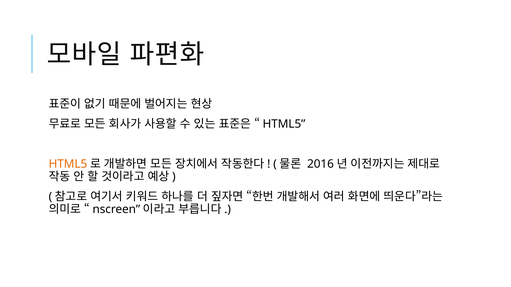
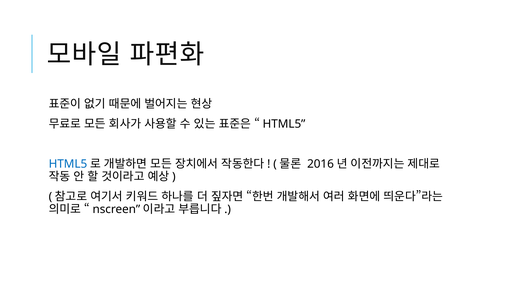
HTML5 at (68, 164) colour: orange -> blue
